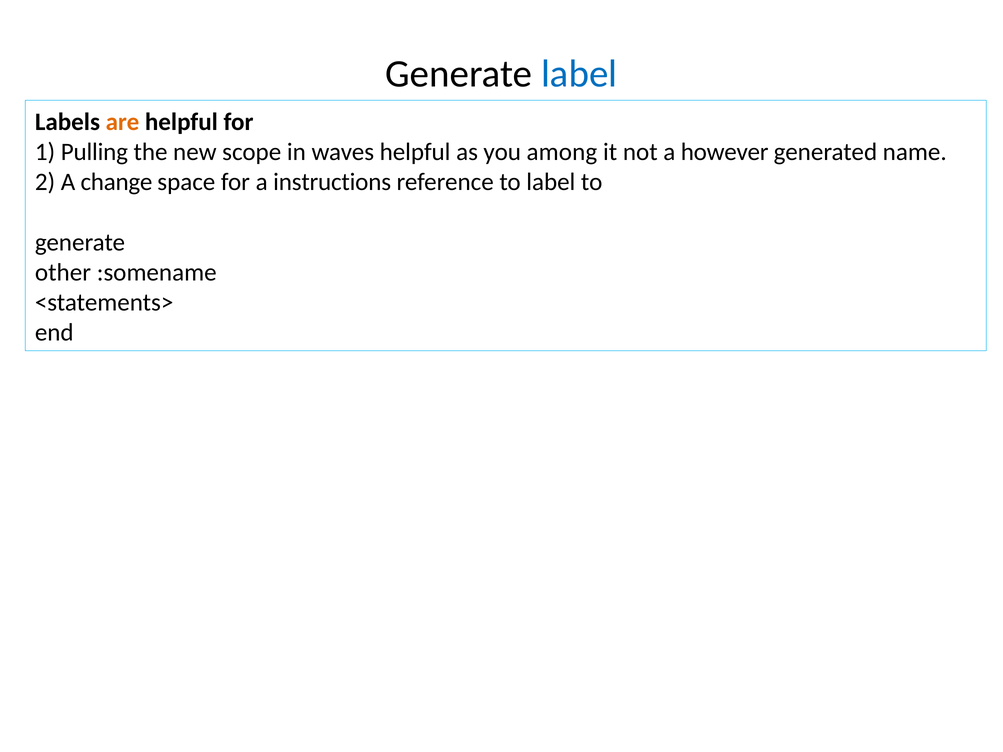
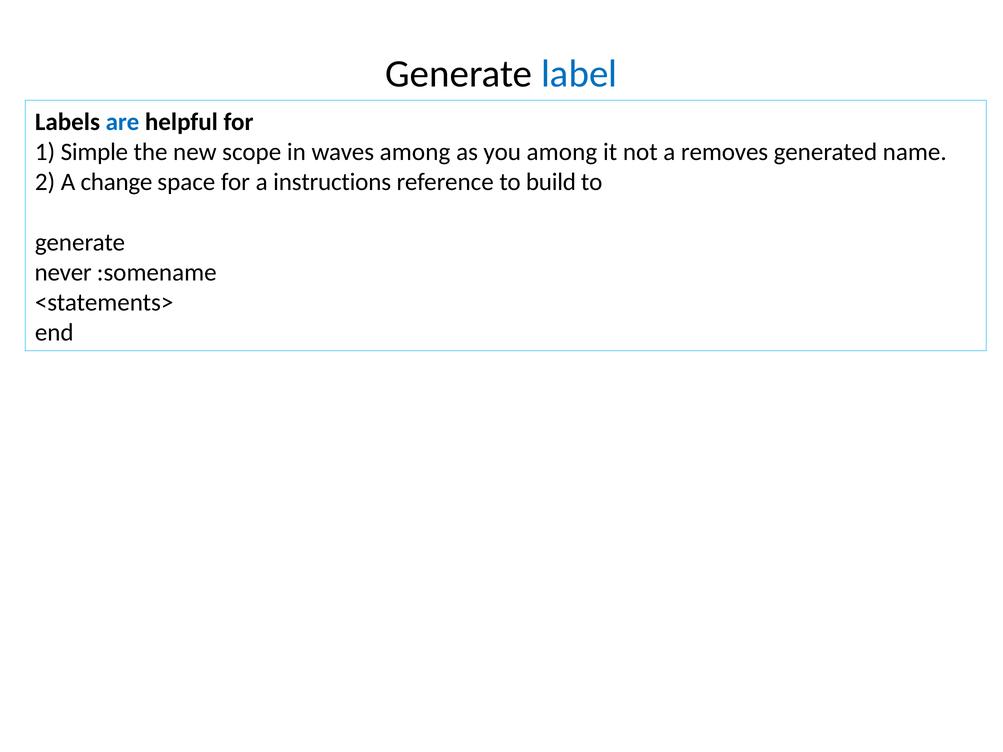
are colour: orange -> blue
Pulling: Pulling -> Simple
waves helpful: helpful -> among
however: however -> removes
to label: label -> build
other: other -> never
